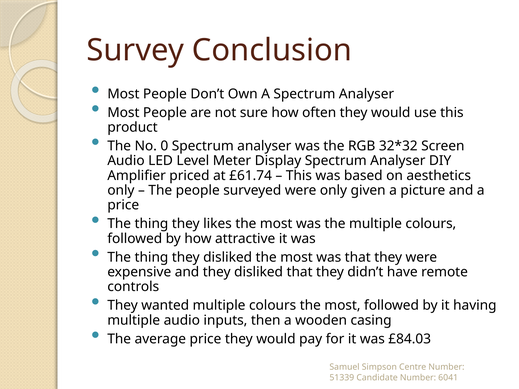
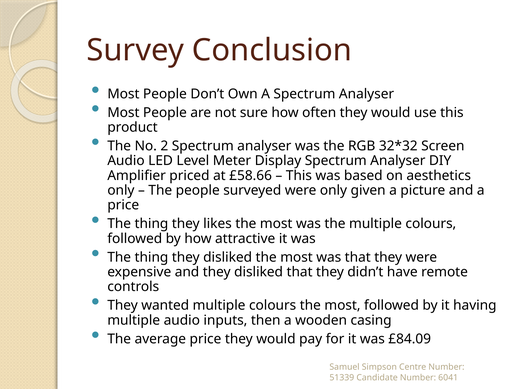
0: 0 -> 2
£61.74: £61.74 -> £58.66
£84.03: £84.03 -> £84.09
